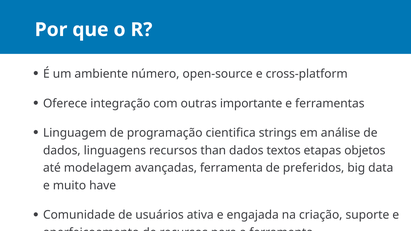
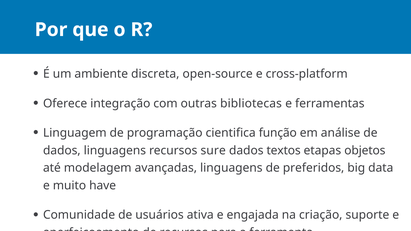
número: número -> discreta
importante: importante -> bibliotecas
strings: strings -> função
than: than -> sure
avançadas ferramenta: ferramenta -> linguagens
